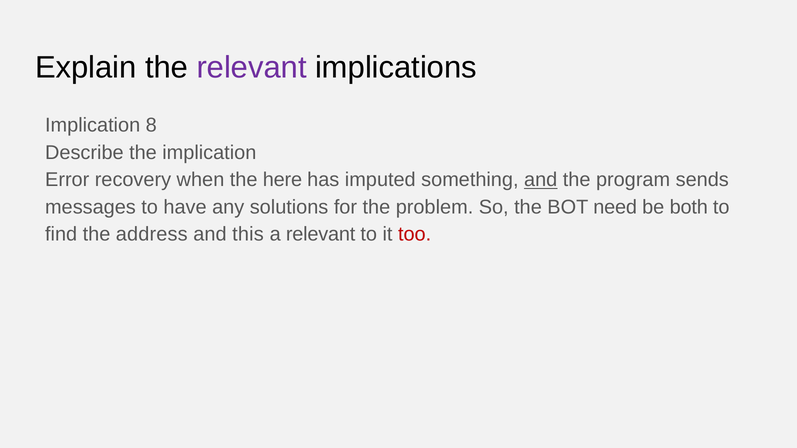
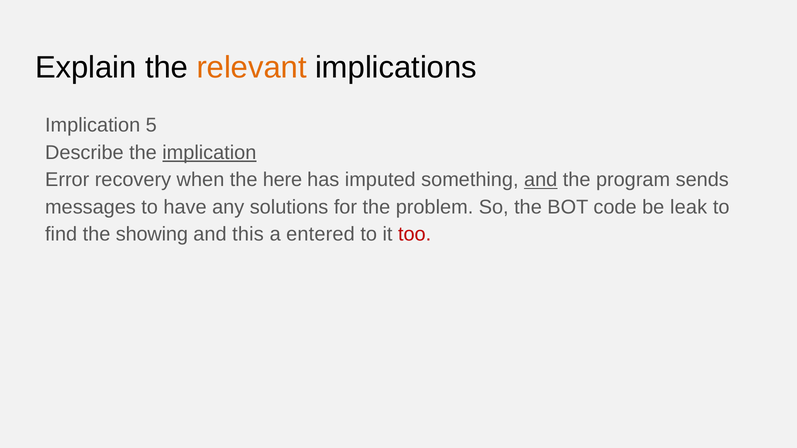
relevant at (252, 68) colour: purple -> orange
8: 8 -> 5
implication at (209, 153) underline: none -> present
need: need -> code
both: both -> leak
address: address -> showing
a relevant: relevant -> entered
